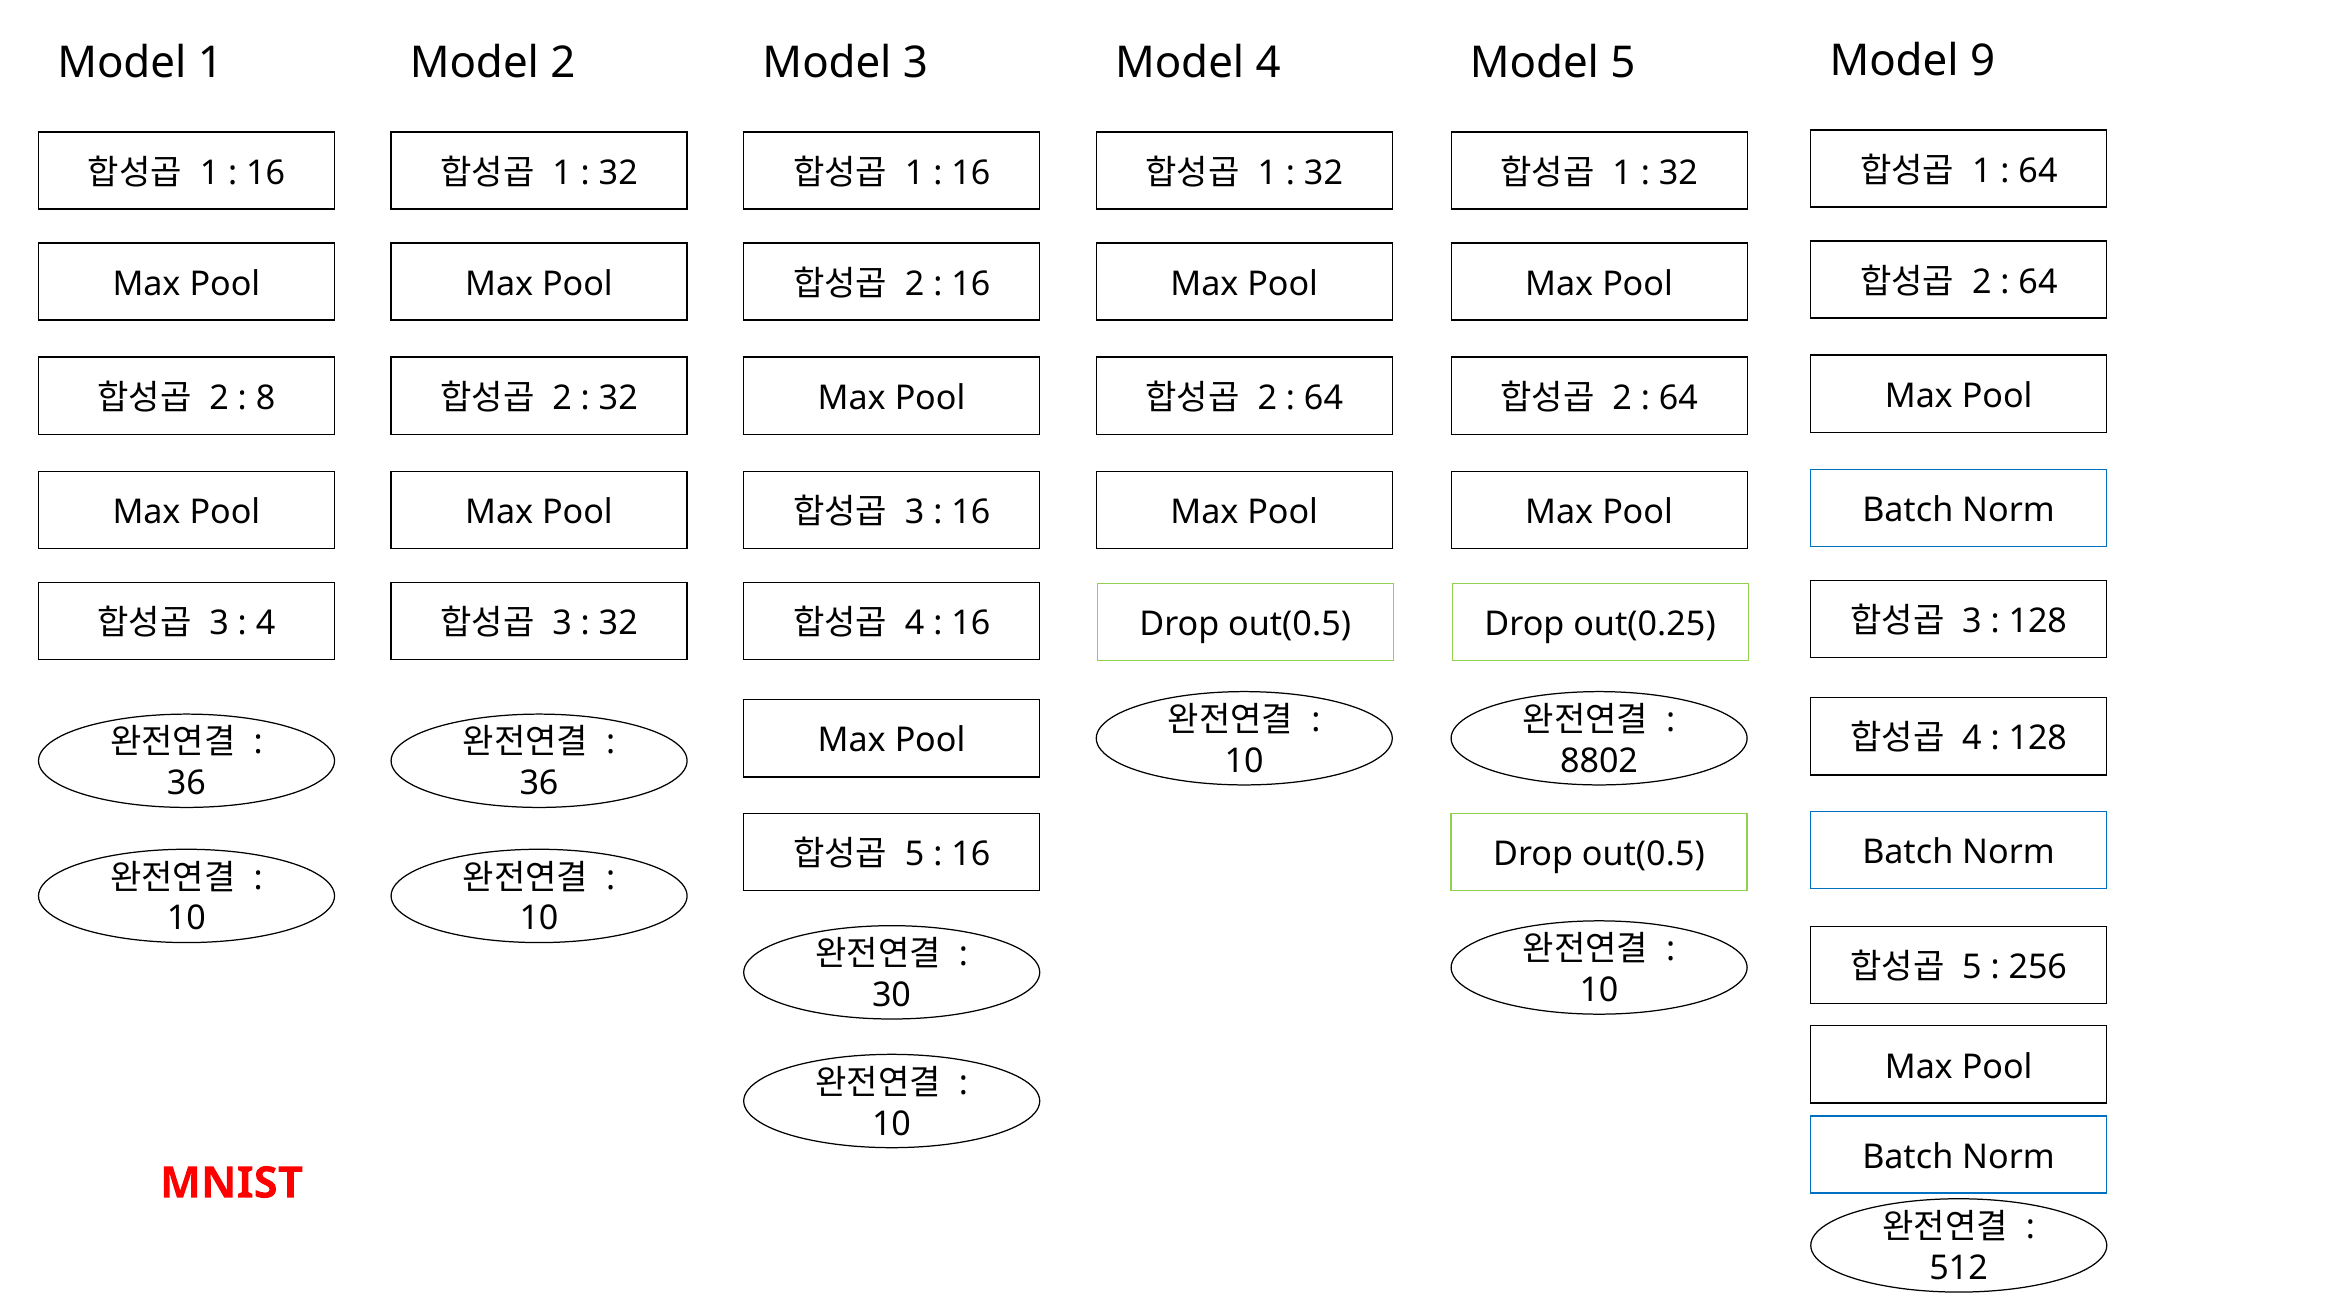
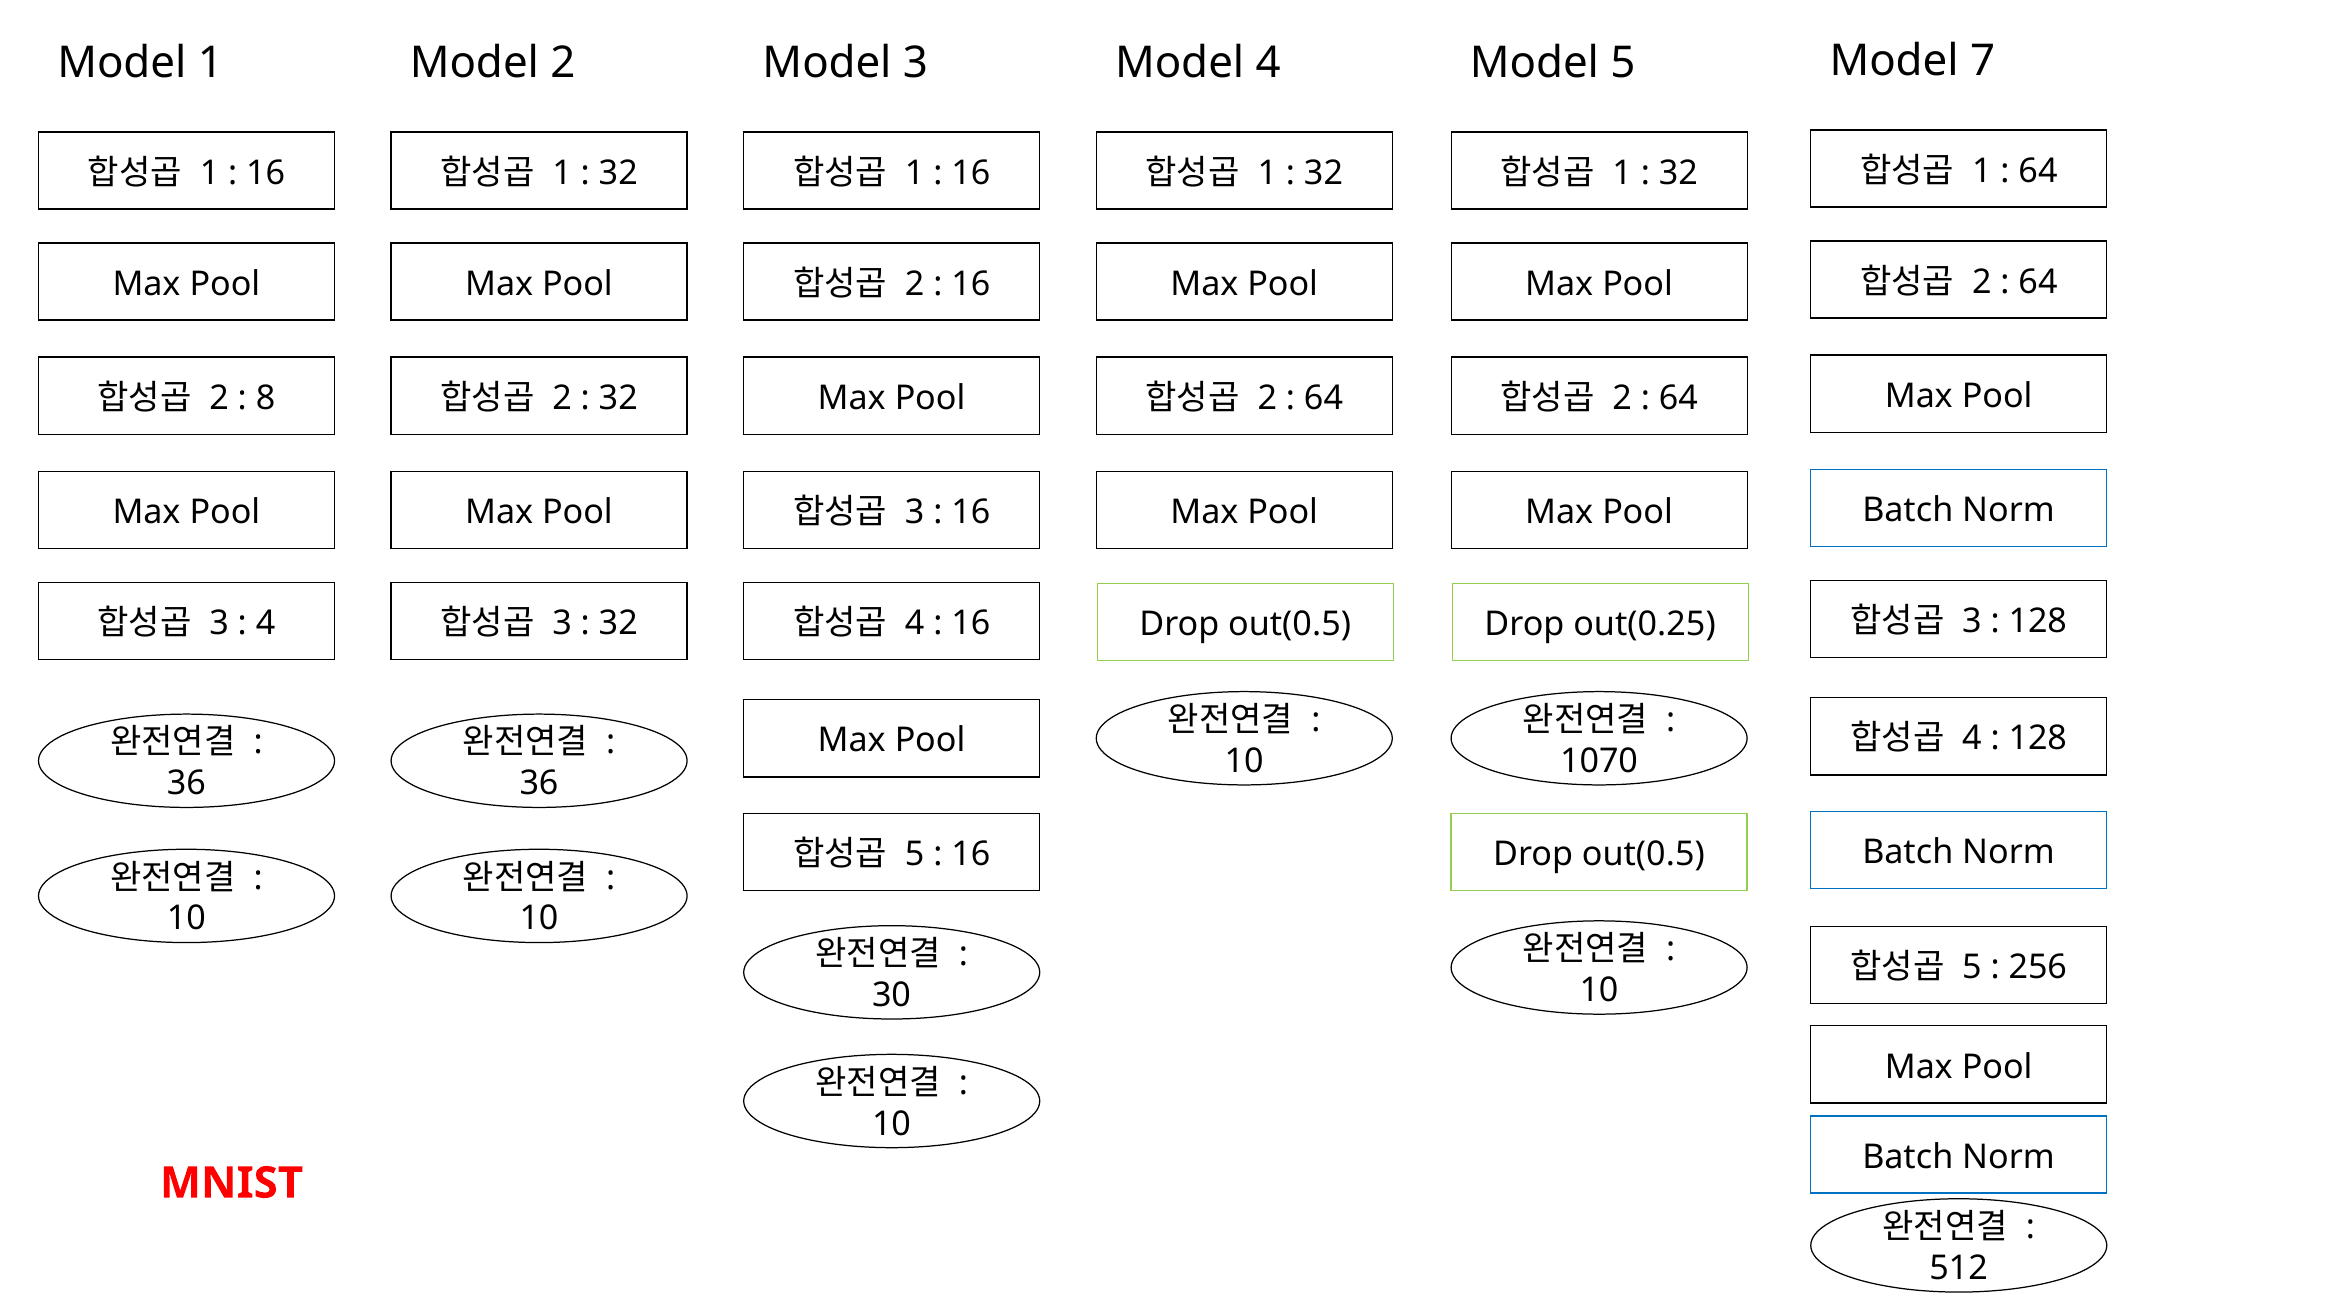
9: 9 -> 7
8802: 8802 -> 1070
